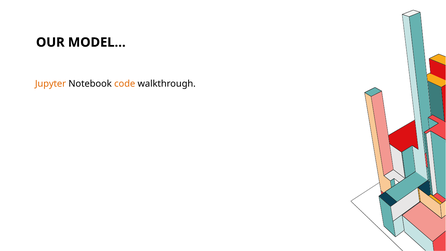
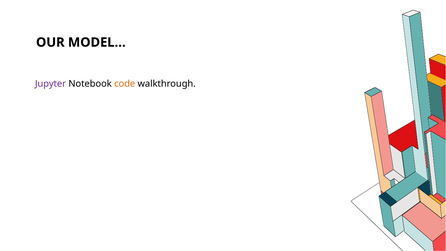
Jupyter colour: orange -> purple
